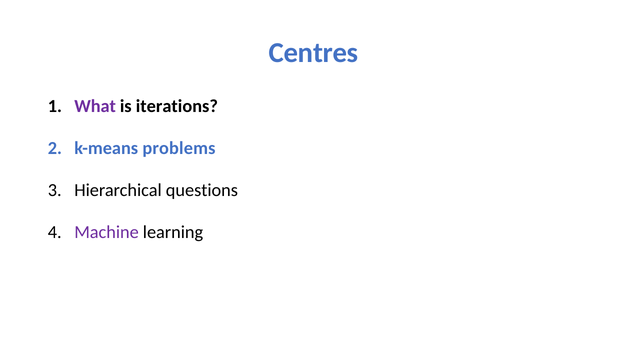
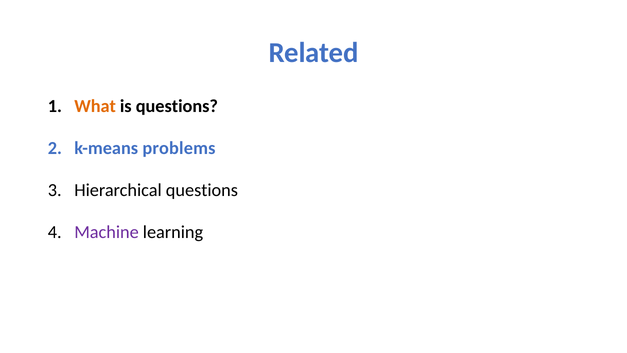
Centres: Centres -> Related
What colour: purple -> orange
is iterations: iterations -> questions
